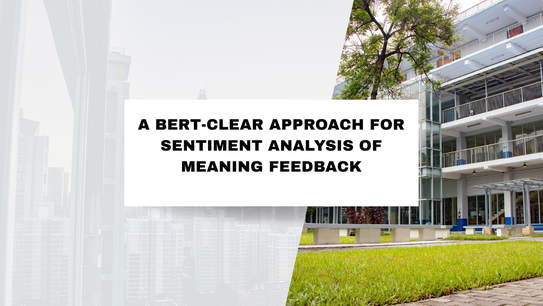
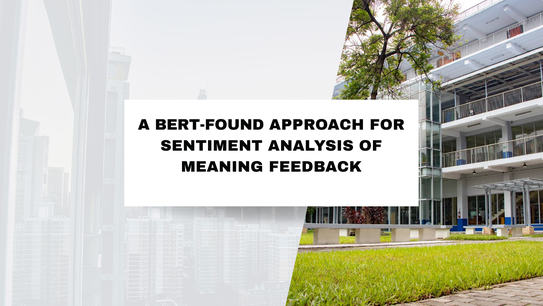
BERT-CLEAR: BERT-CLEAR -> BERT-FOUND
